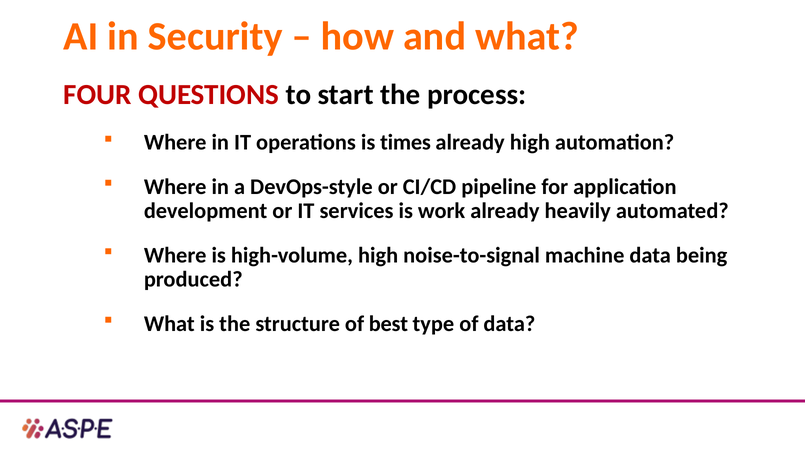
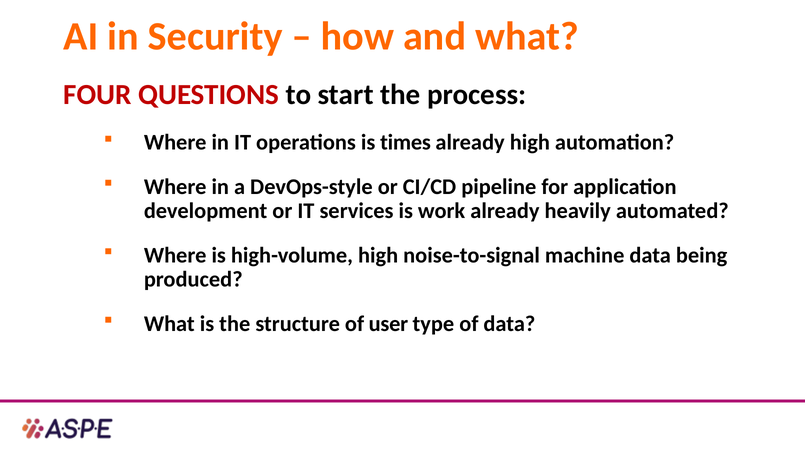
best: best -> user
